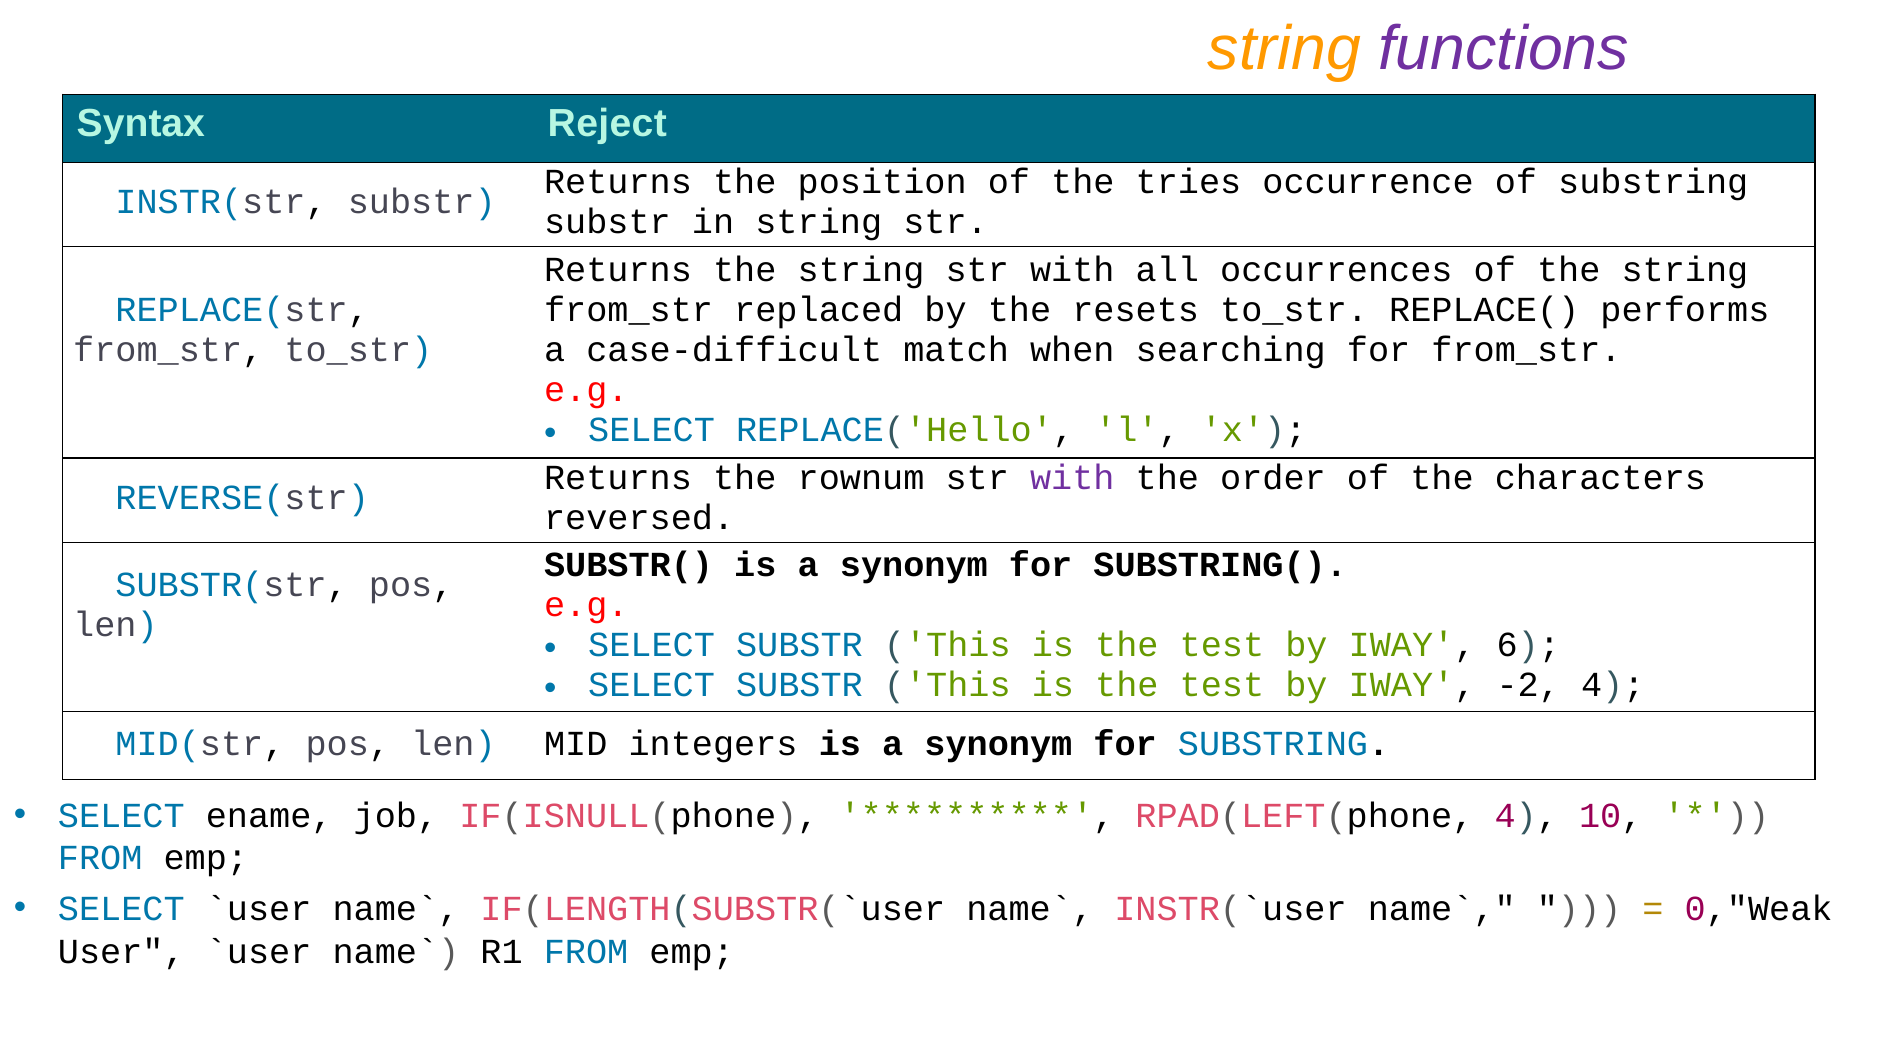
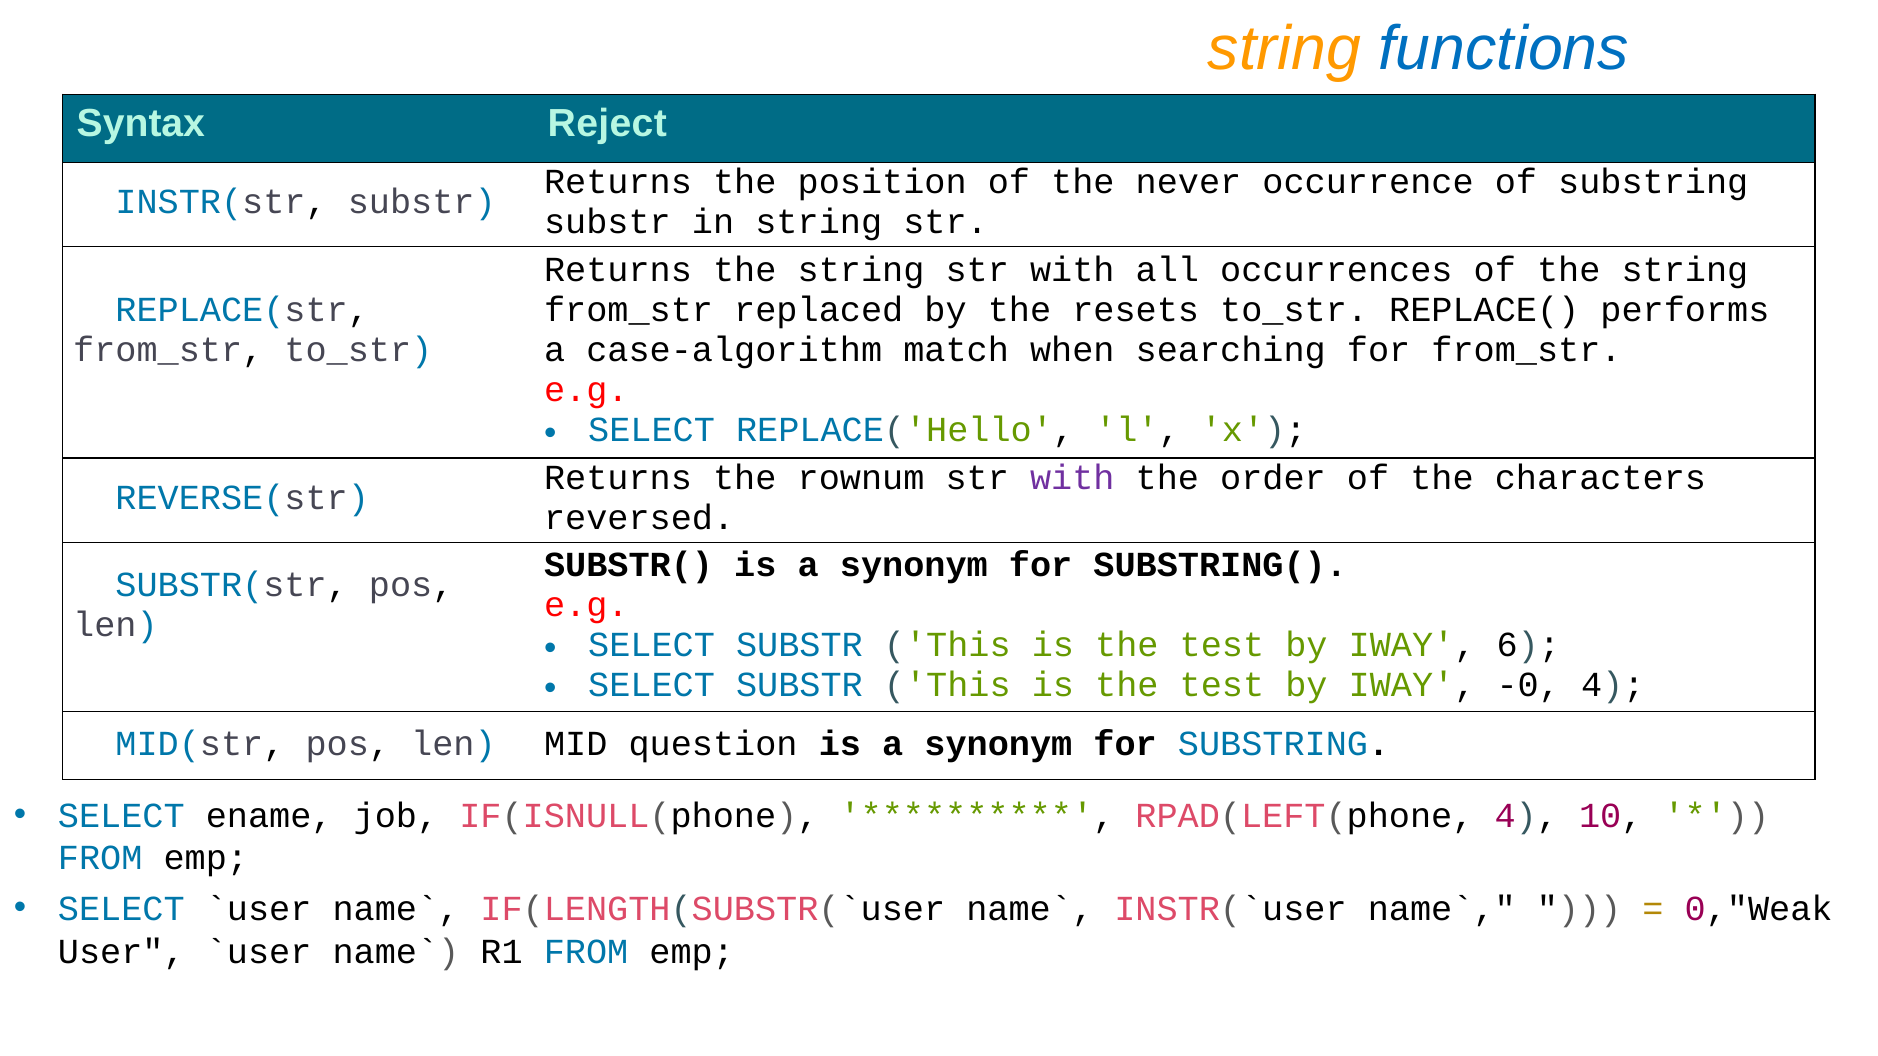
functions colour: purple -> blue
tries: tries -> never
case-difficult: case-difficult -> case-algorithm
-2: -2 -> -0
integers: integers -> question
